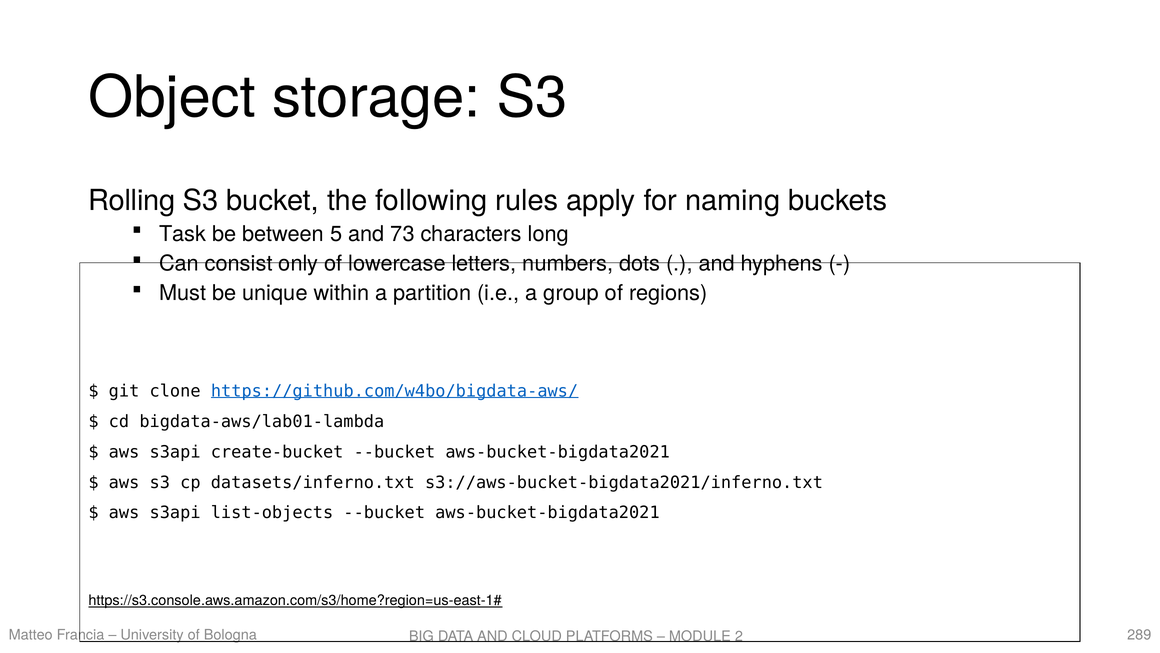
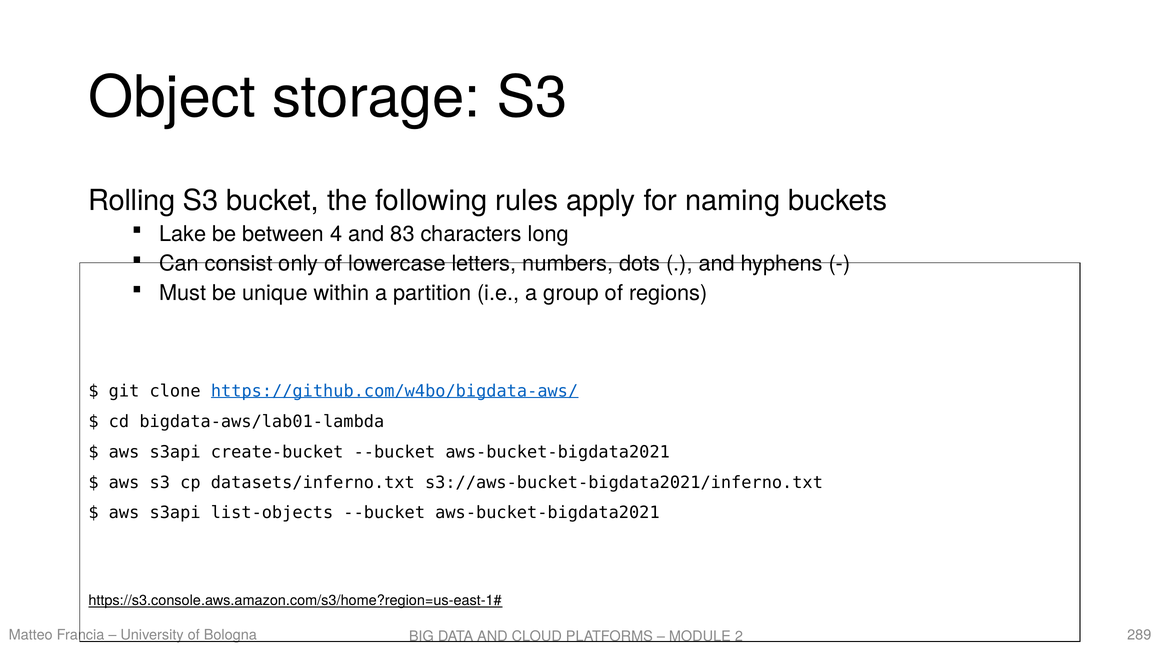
Task: Task -> Lake
5: 5 -> 4
73: 73 -> 83
